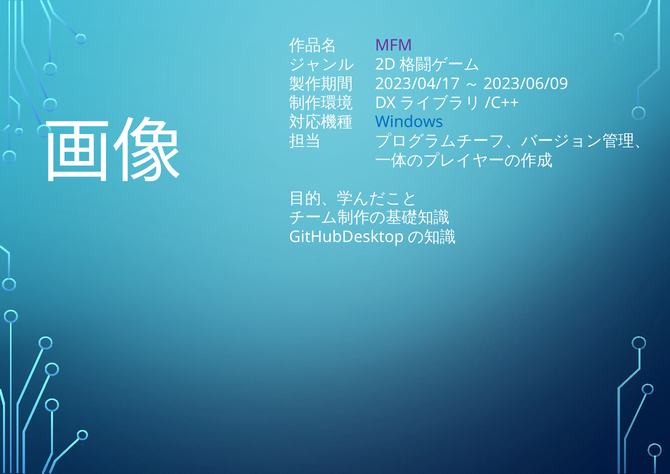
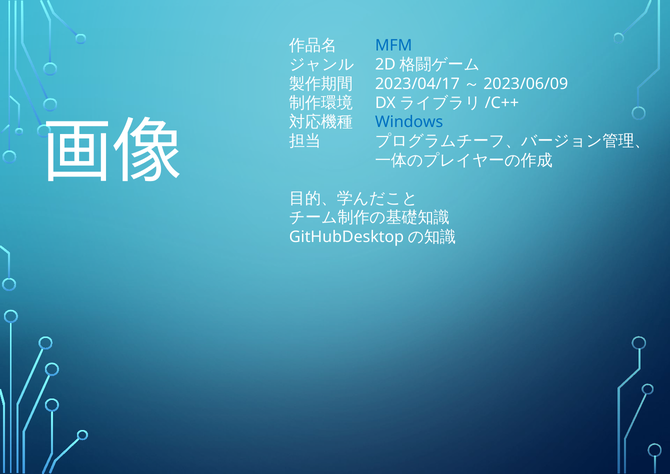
MFM colour: purple -> blue
